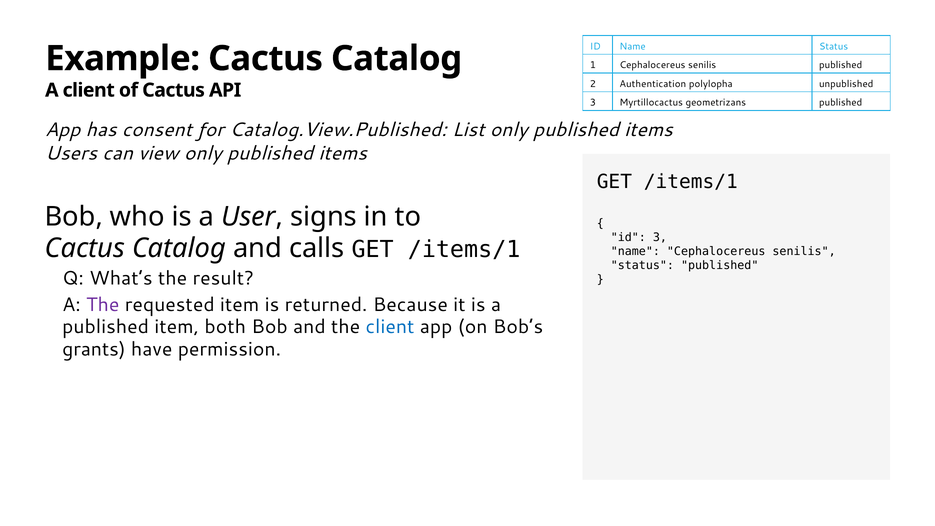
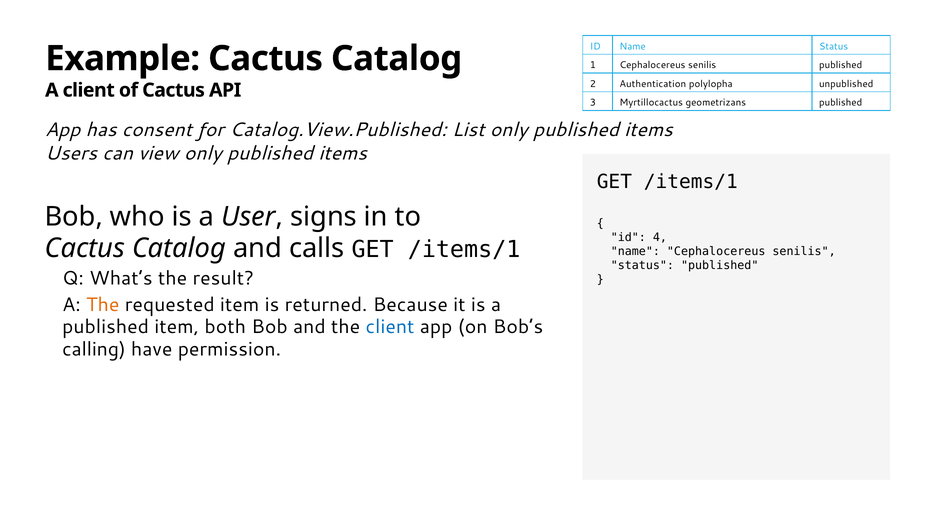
id 3: 3 -> 4
The at (103, 305) colour: purple -> orange
grants: grants -> calling
